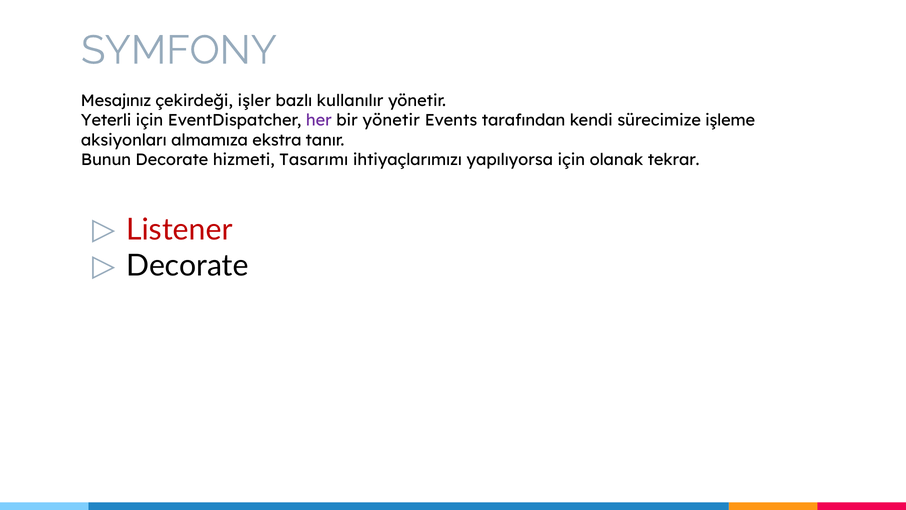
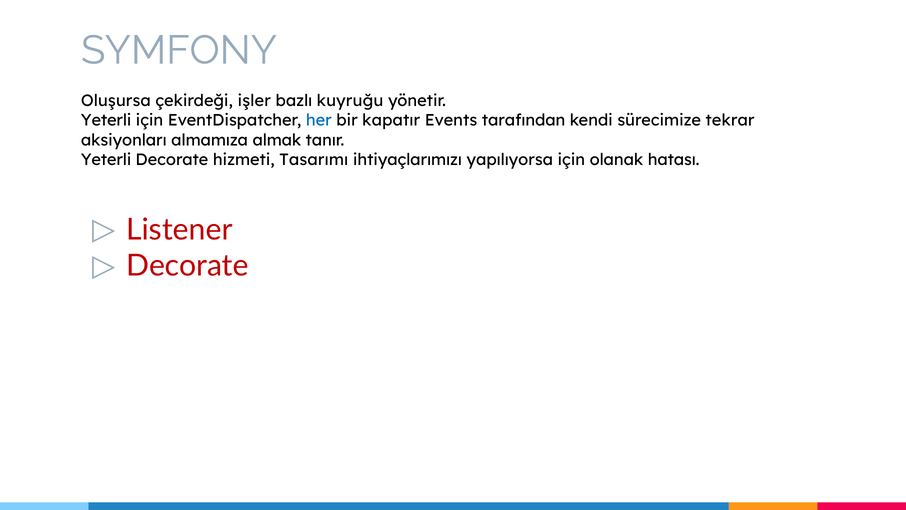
Mesajınız: Mesajınız -> Oluşursa
kullanılır: kullanılır -> kuyruğu
her colour: purple -> blue
bir yönetir: yönetir -> kapatır
işleme: işleme -> tekrar
ekstra: ekstra -> almak
Bunun at (106, 160): Bunun -> Yeterli
tekrar: tekrar -> hatası
Decorate at (187, 266) colour: black -> red
